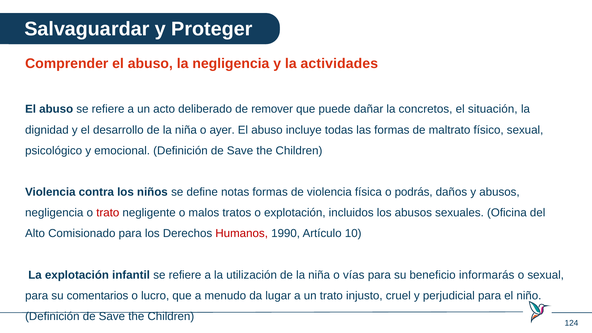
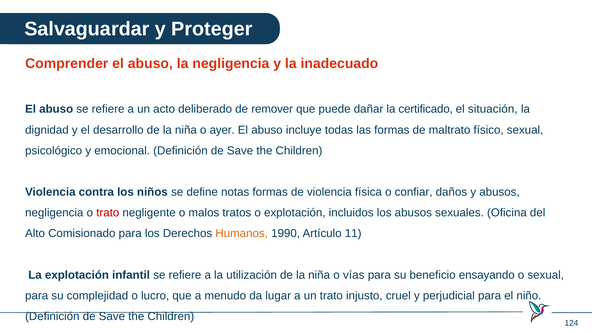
actividades: actividades -> inadecuado
concretos: concretos -> certificado
podrás: podrás -> confiar
Humanos colour: red -> orange
10: 10 -> 11
informarás: informarás -> ensayando
comentarios: comentarios -> complejidad
